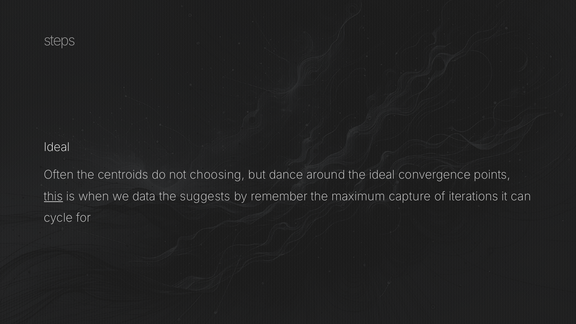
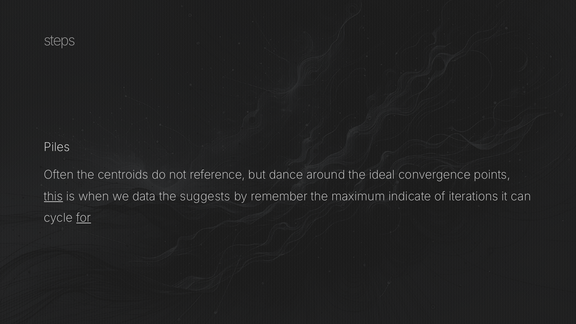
Ideal at (57, 147): Ideal -> Piles
choosing: choosing -> reference
capture: capture -> indicate
for underline: none -> present
